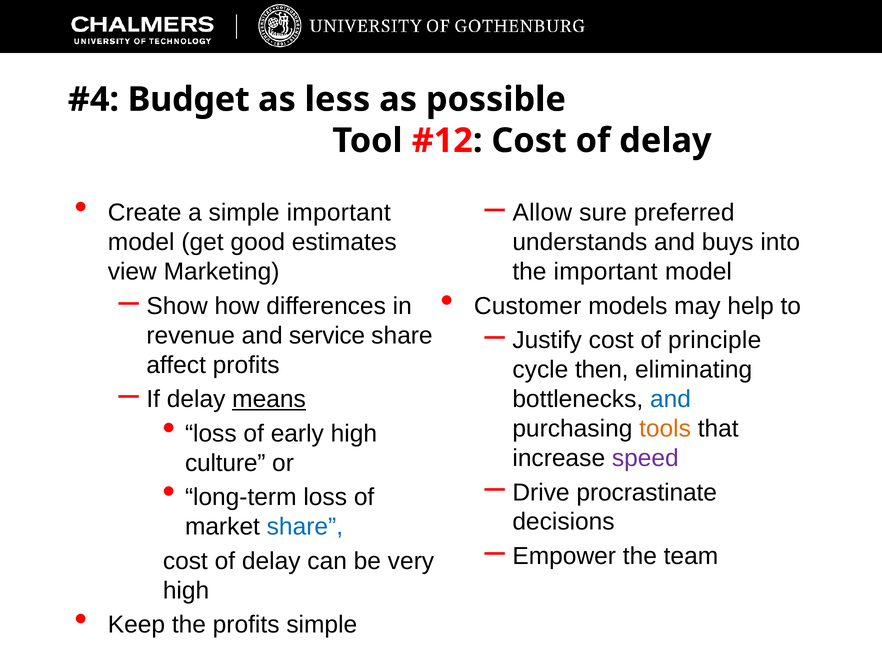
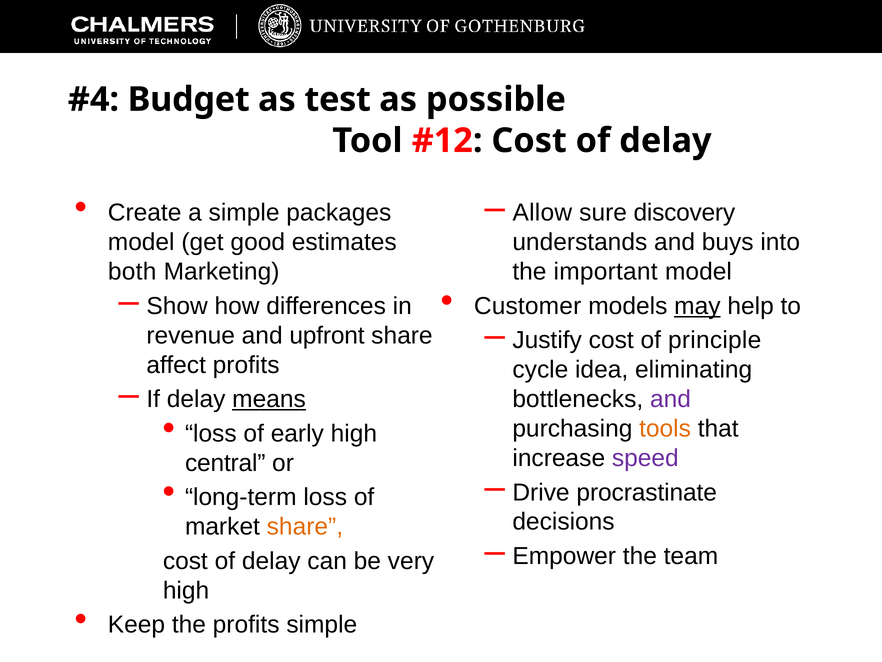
less: less -> test
simple important: important -> packages
preferred: preferred -> discovery
view: view -> both
may underline: none -> present
service: service -> upfront
then: then -> idea
and at (671, 399) colour: blue -> purple
culture: culture -> central
share at (305, 526) colour: blue -> orange
